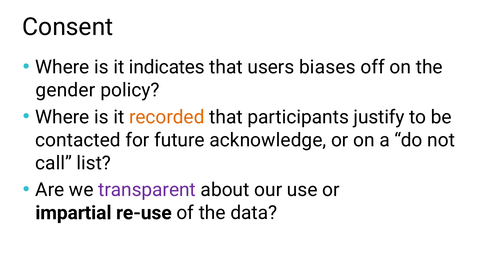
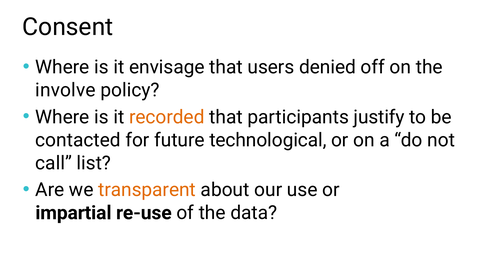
indicates: indicates -> envisage
biases: biases -> denied
gender: gender -> involve
acknowledge: acknowledge -> technological
transparent colour: purple -> orange
